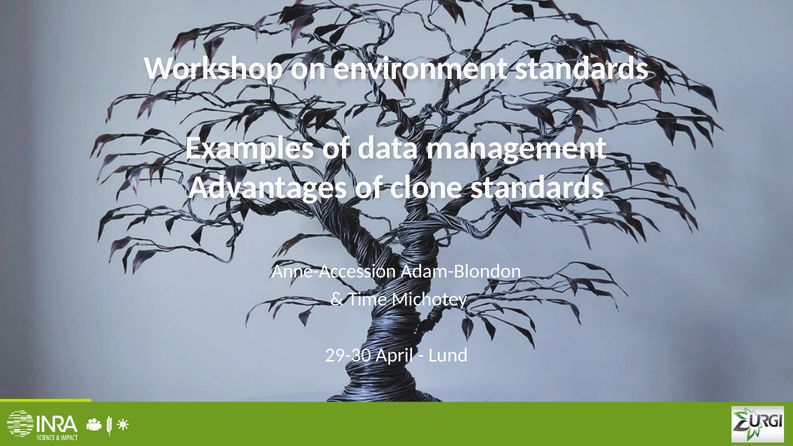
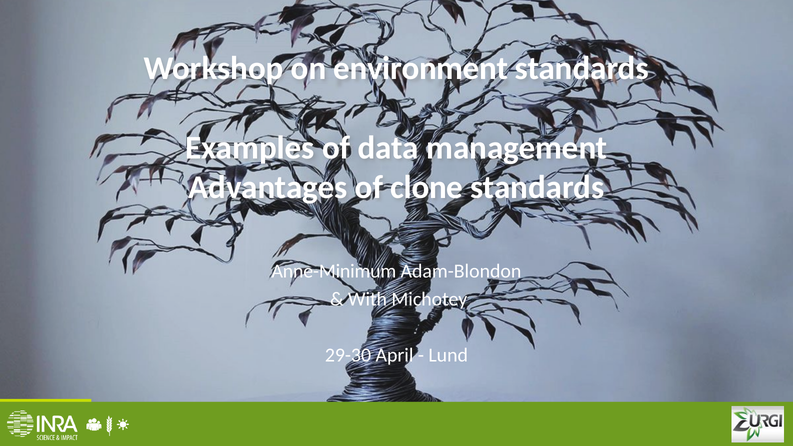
Anne-Accession: Anne-Accession -> Anne-Minimum
Time: Time -> With
